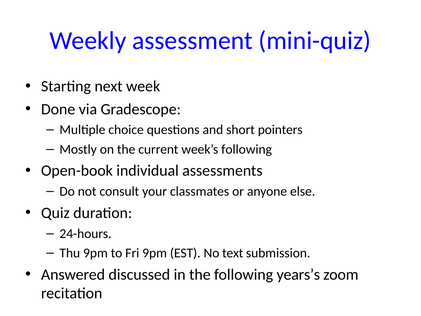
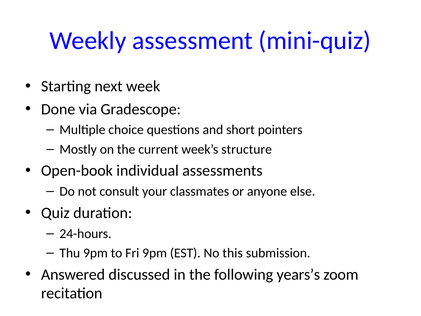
week’s following: following -> structure
text: text -> this
